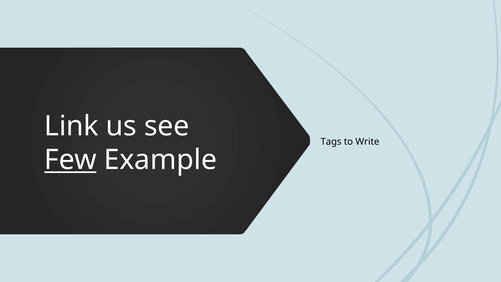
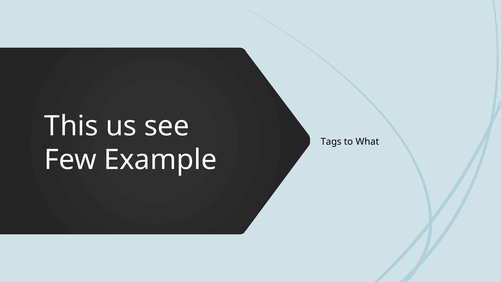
Link: Link -> This
Write: Write -> What
Few underline: present -> none
